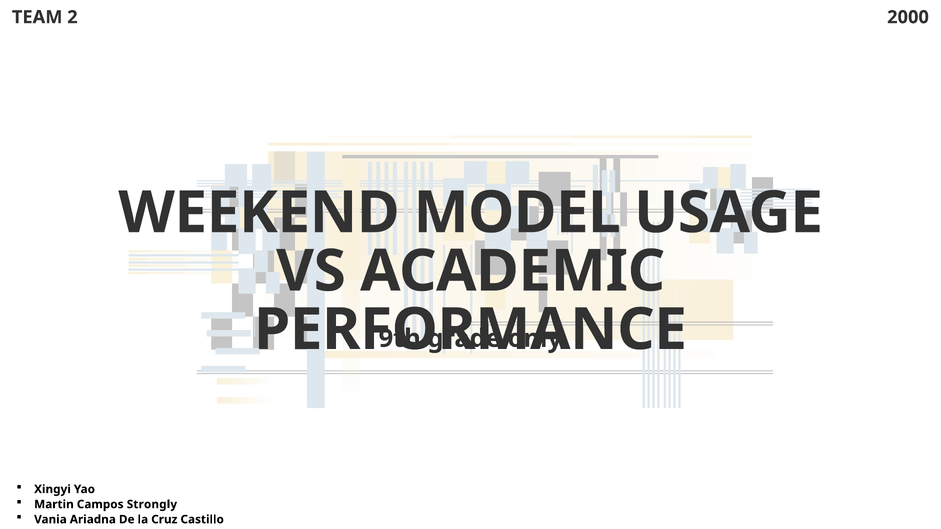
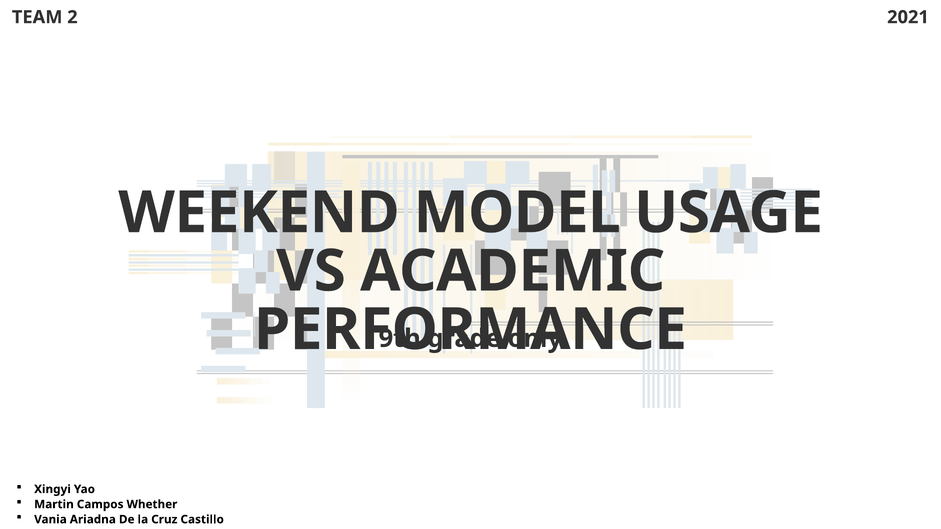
2000: 2000 -> 2021
Strongly: Strongly -> Whether
